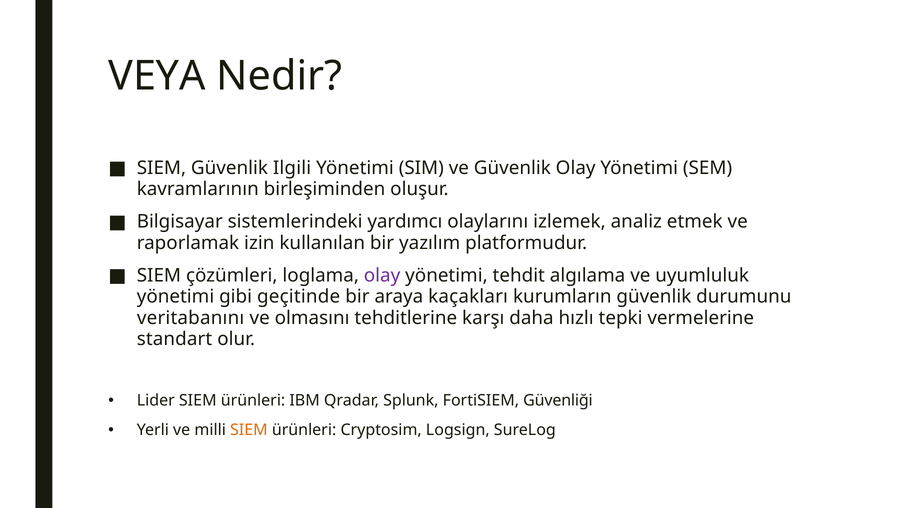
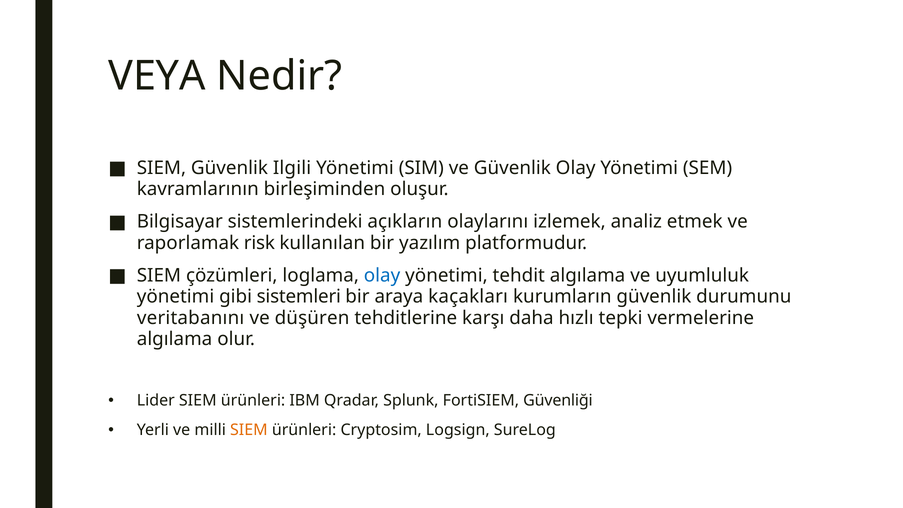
yardımcı: yardımcı -> açıkların
izin: izin -> risk
olay at (382, 275) colour: purple -> blue
geçitinde: geçitinde -> sistemleri
olmasını: olmasını -> düşüren
standart at (175, 339): standart -> algılama
